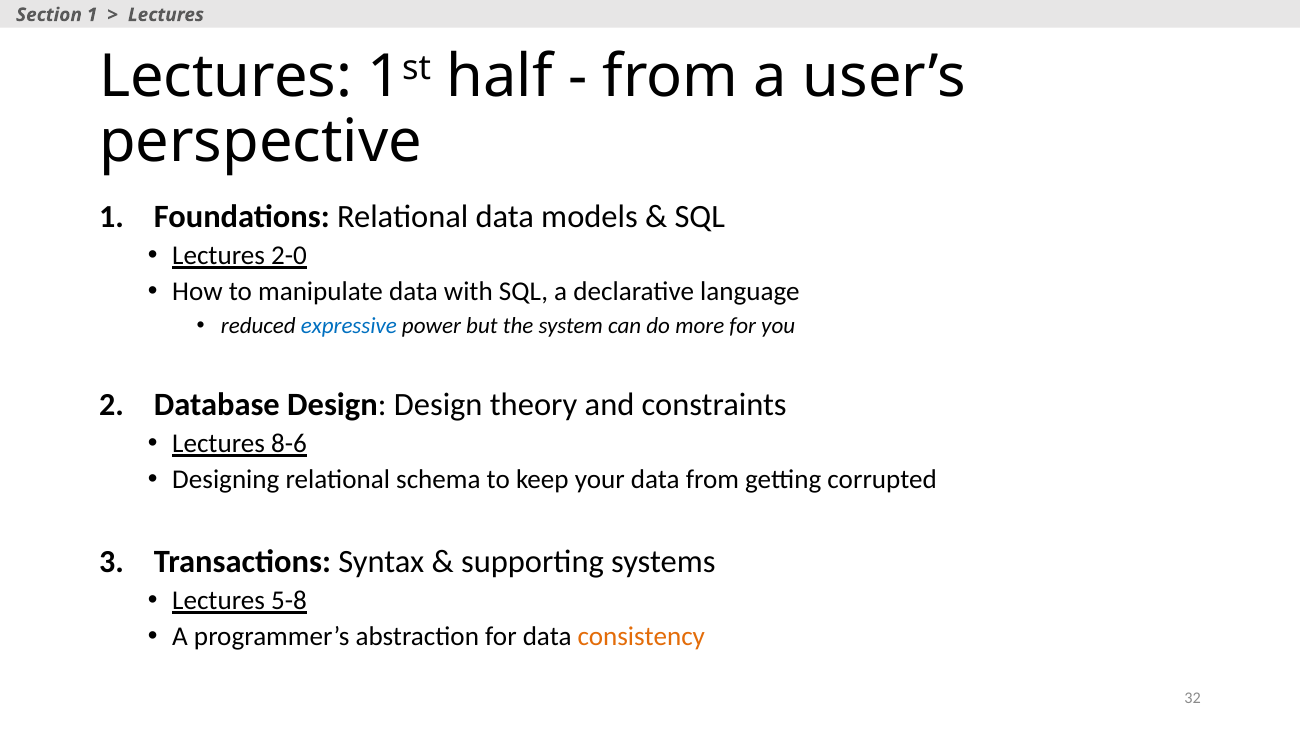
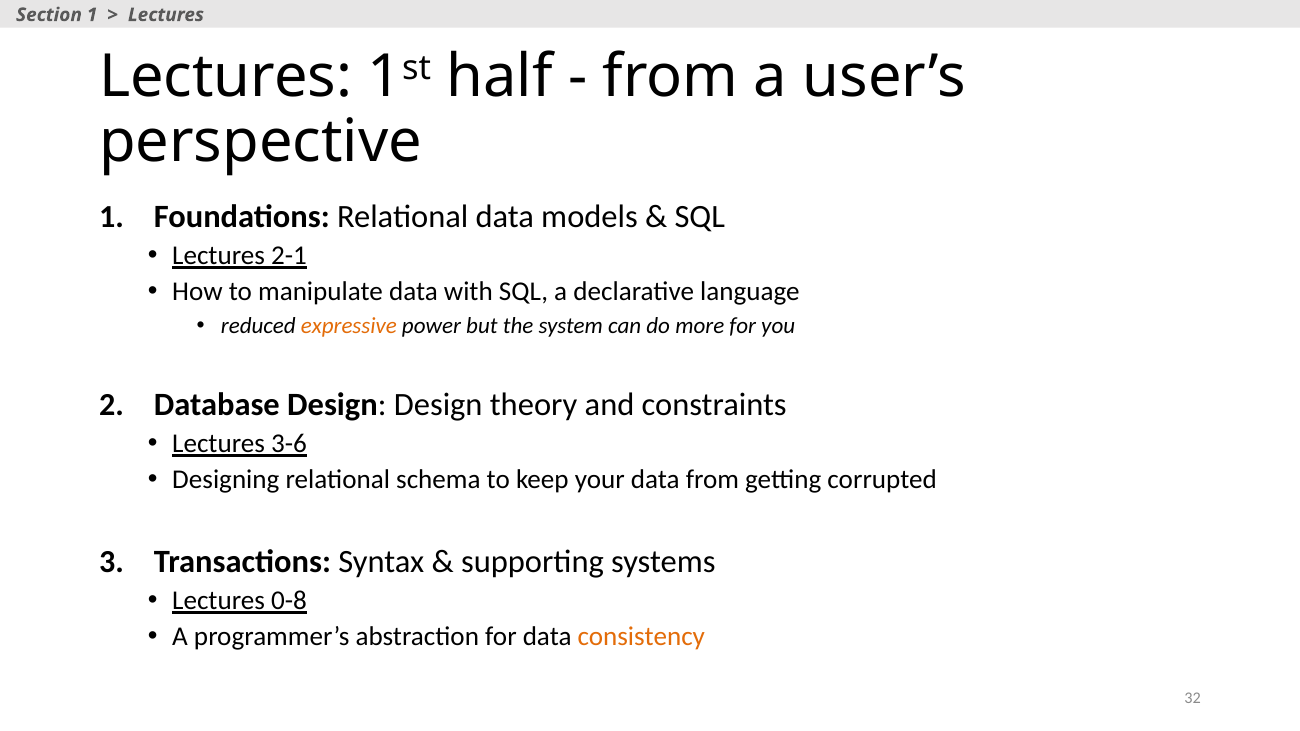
2-0: 2-0 -> 2-1
expressive colour: blue -> orange
8-6: 8-6 -> 3-6
5-8: 5-8 -> 0-8
